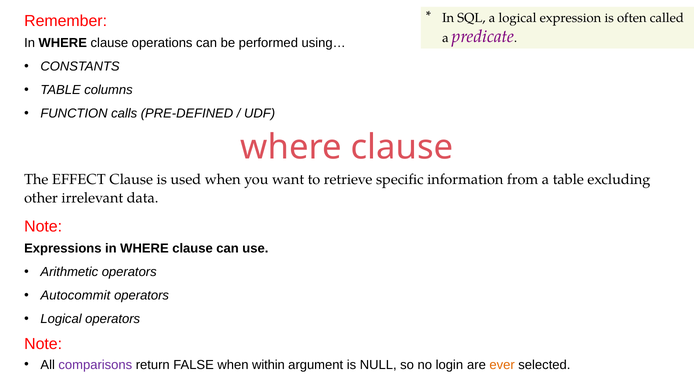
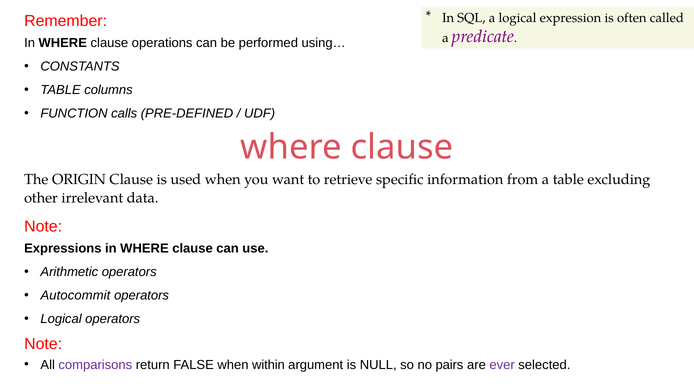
EFFECT: EFFECT -> ORIGIN
login: login -> pairs
ever colour: orange -> purple
